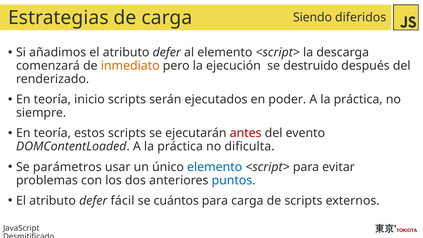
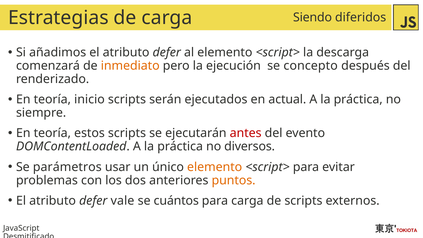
destruido: destruido -> concepto
poder: poder -> actual
dificulta: dificulta -> diversos
elemento at (215, 167) colour: blue -> orange
puntos colour: blue -> orange
fácil: fácil -> vale
